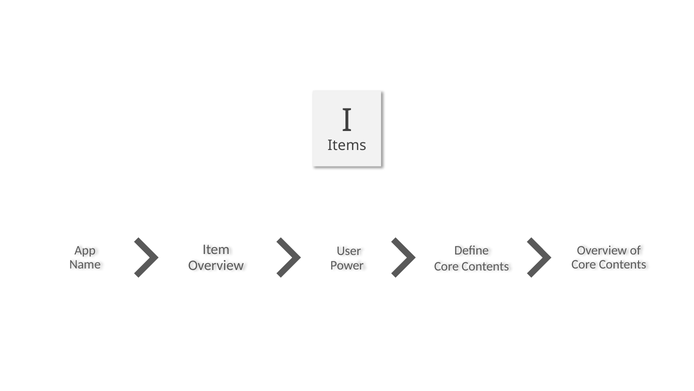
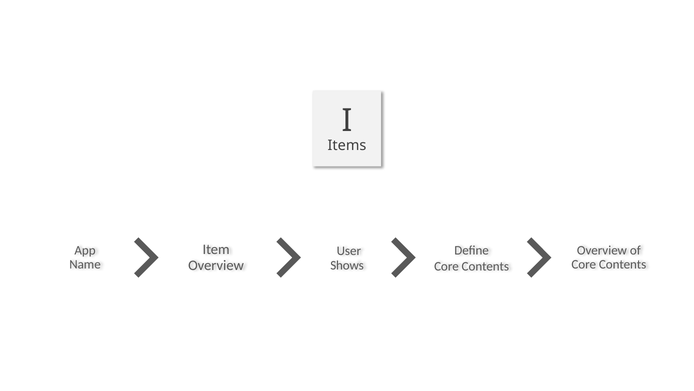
Power: Power -> Shows
